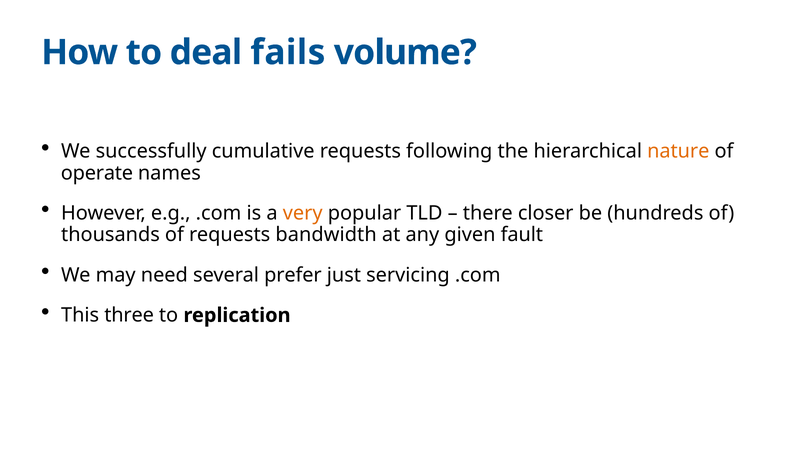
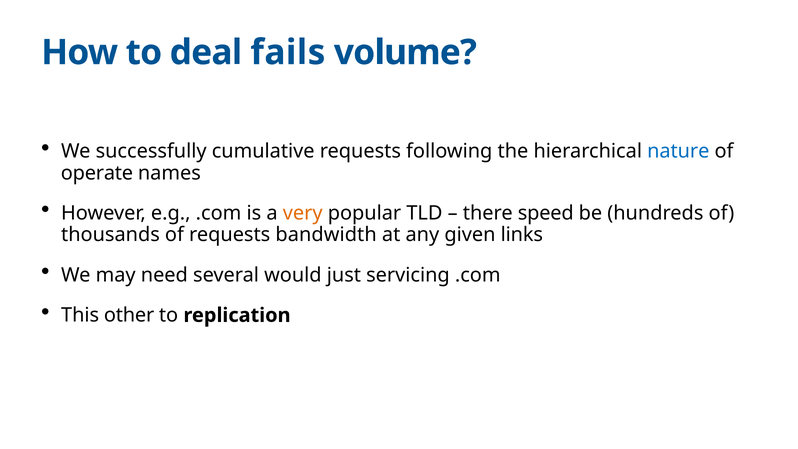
nature colour: orange -> blue
closer: closer -> speed
fault: fault -> links
prefer: prefer -> would
three: three -> other
